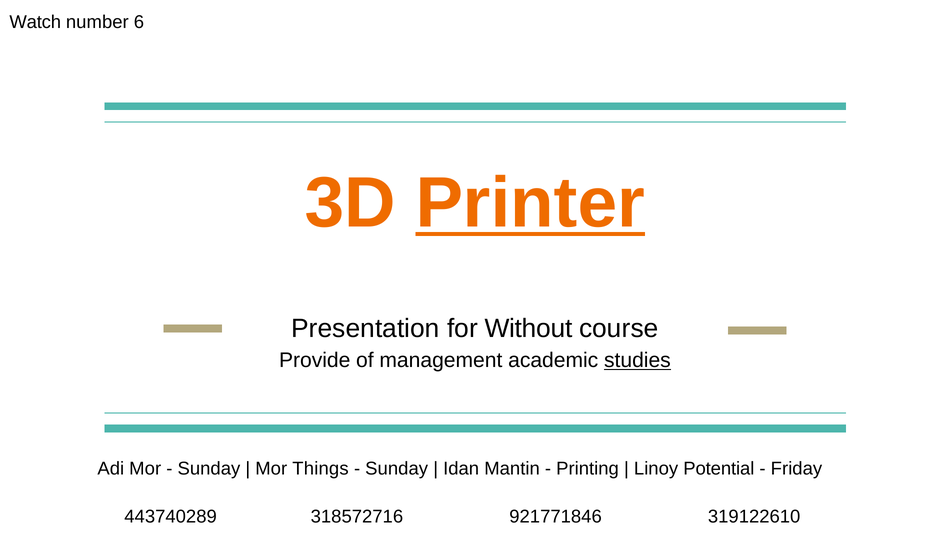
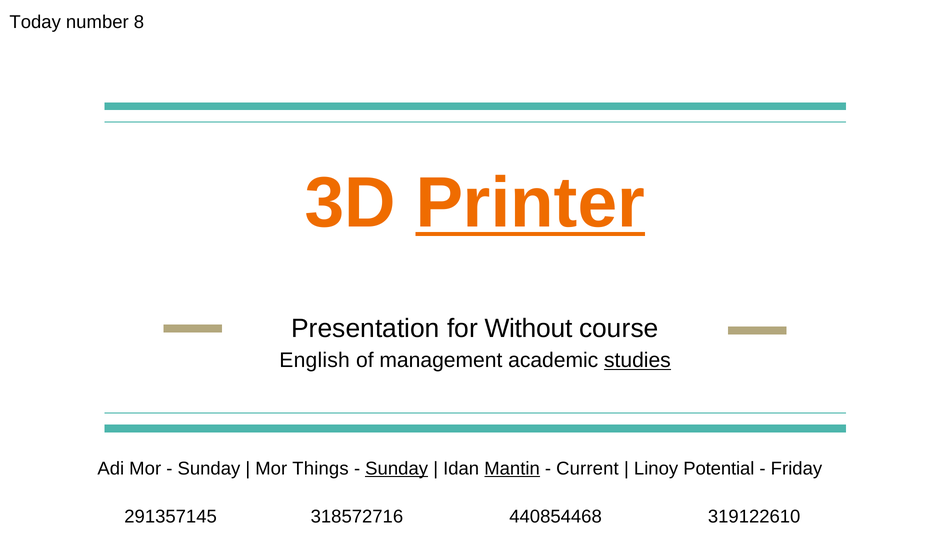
Watch: Watch -> Today
6: 6 -> 8
Provide: Provide -> English
Sunday at (397, 468) underline: none -> present
Mantin underline: none -> present
Printing: Printing -> Current
443740289: 443740289 -> 291357145
921771846: 921771846 -> 440854468
